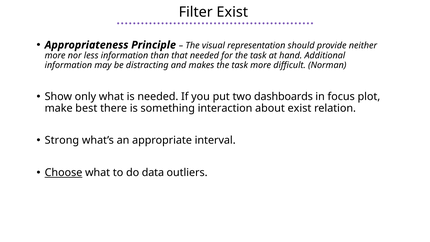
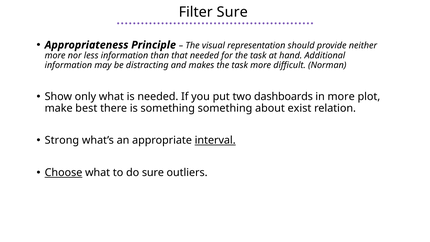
Filter Exist: Exist -> Sure
in focus: focus -> more
something interaction: interaction -> something
interval underline: none -> present
do data: data -> sure
